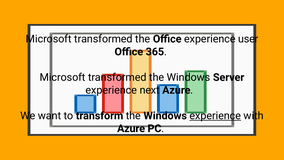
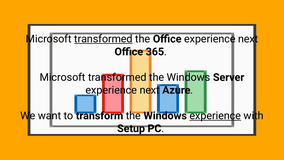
transformed at (103, 39) underline: none -> present
Office experience user: user -> next
Azure at (131, 128): Azure -> Setup
